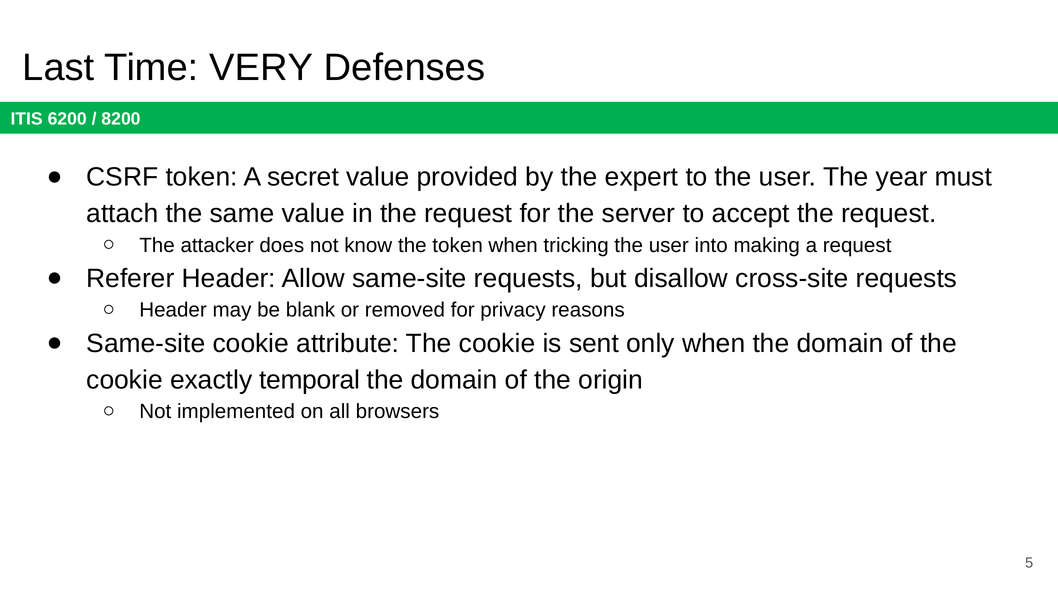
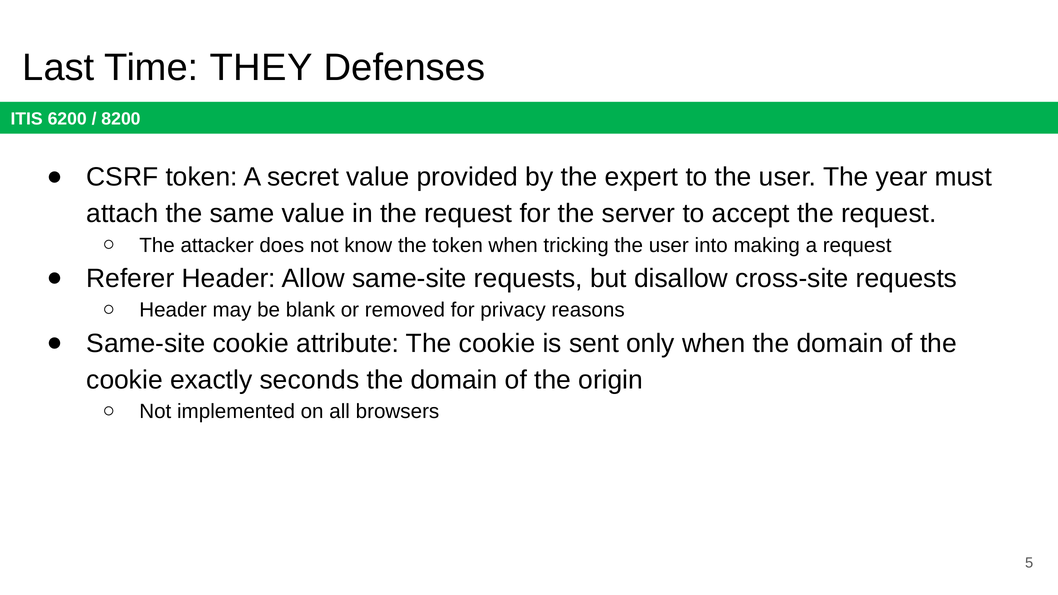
VERY: VERY -> THEY
temporal: temporal -> seconds
